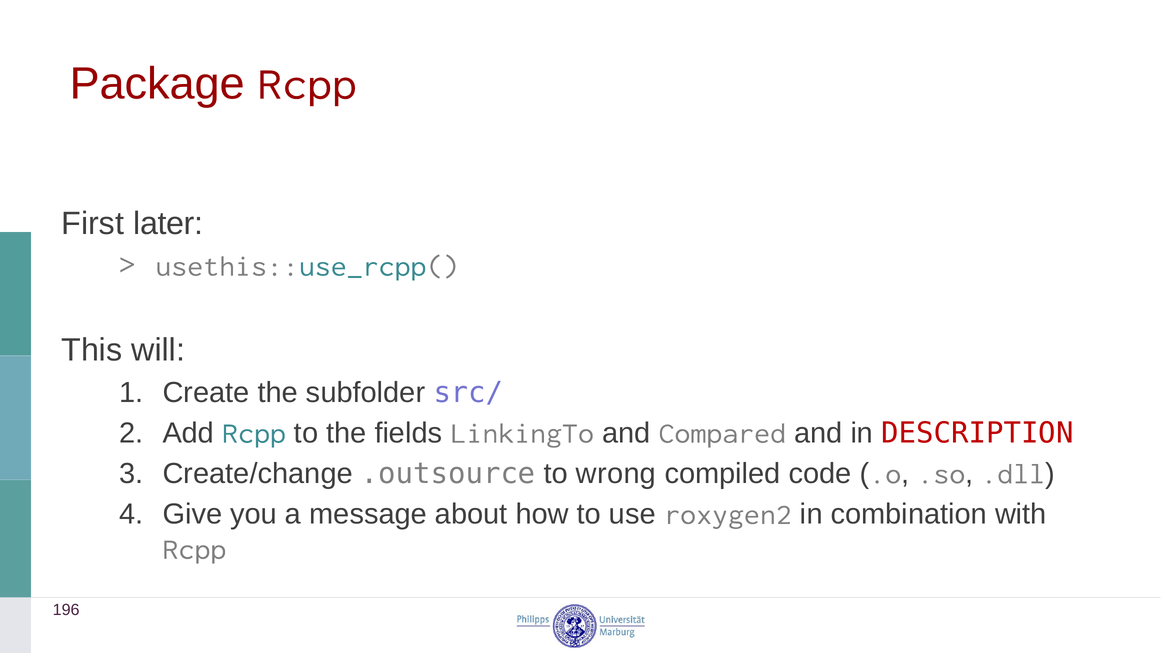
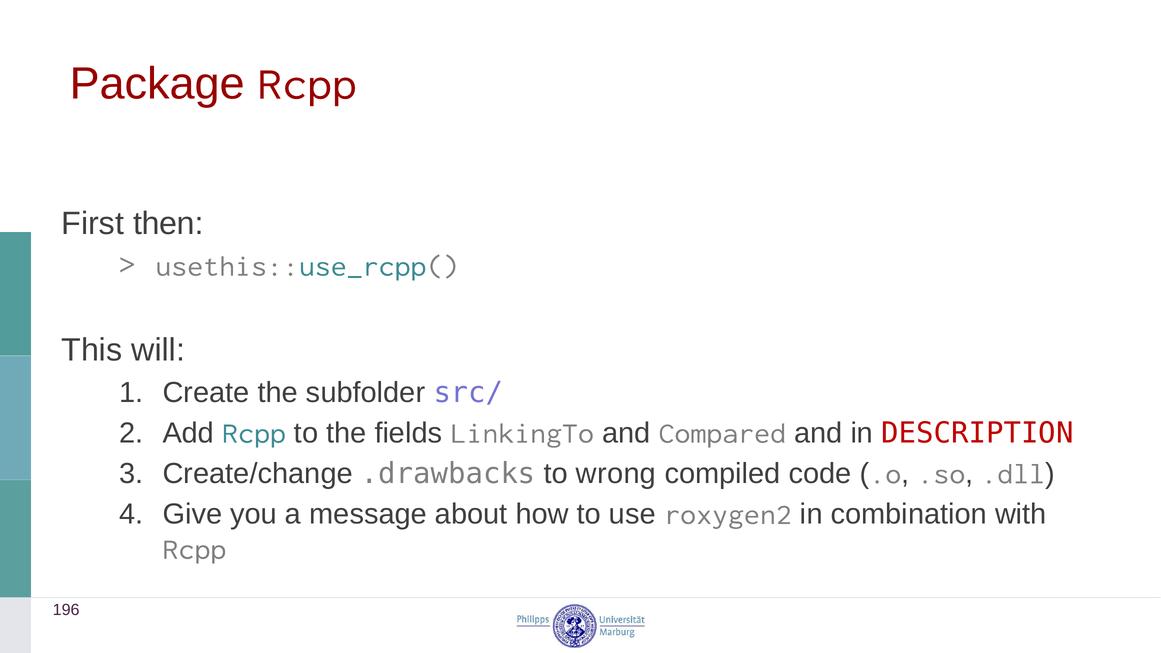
later: later -> then
.outsource: .outsource -> .drawbacks
